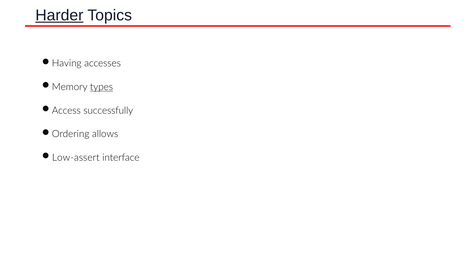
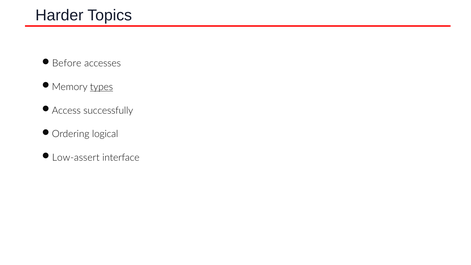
Harder underline: present -> none
Having: Having -> Before
allows: allows -> logical
